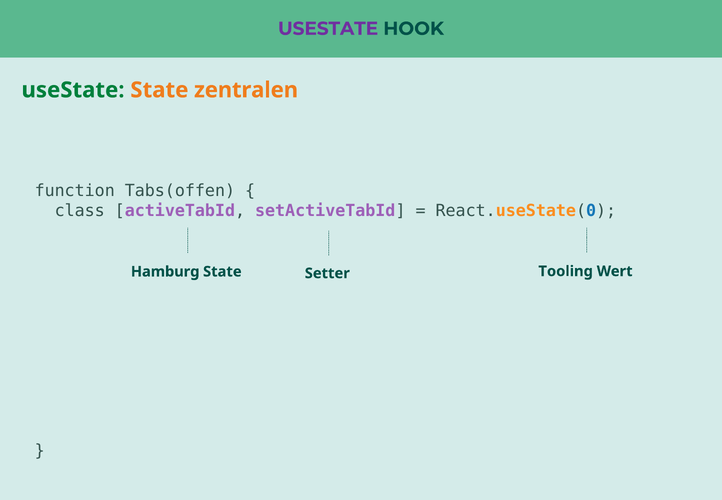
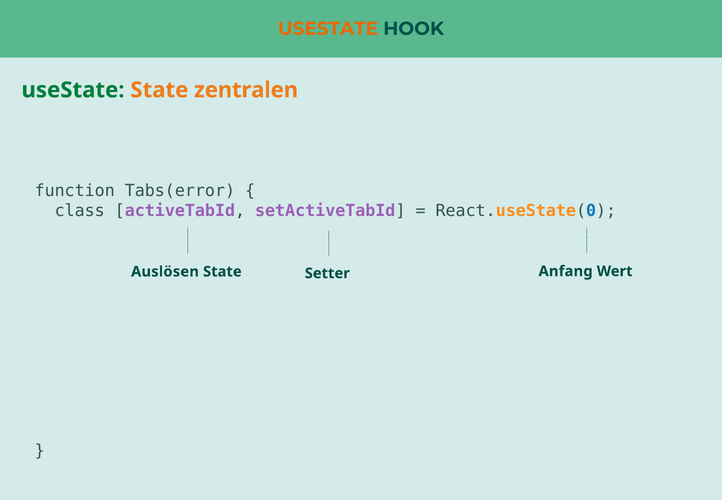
USESTATE at (328, 29) colour: purple -> orange
Tabs(offen: Tabs(offen -> Tabs(error
Tooling: Tooling -> Anfang
Hamburg: Hamburg -> Auslösen
